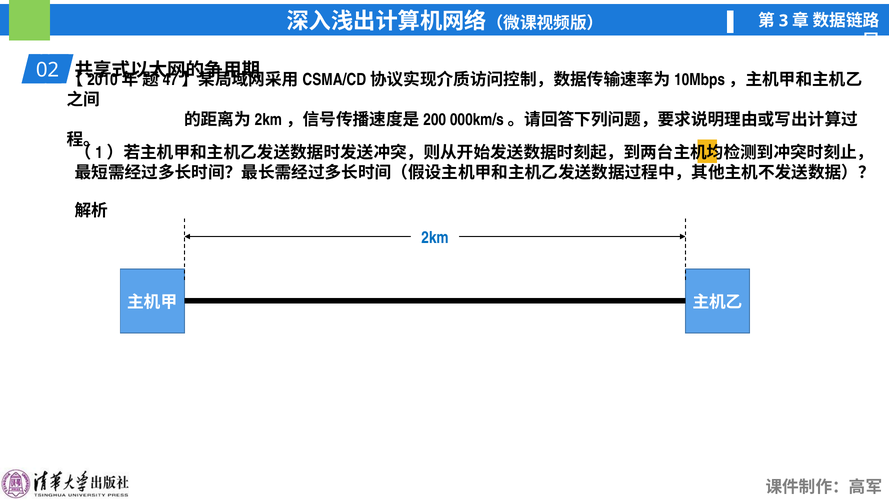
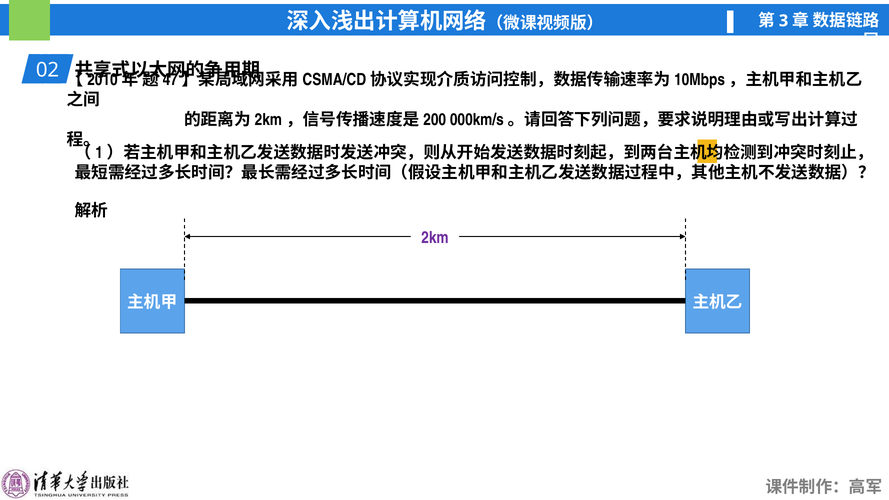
2km colour: blue -> purple
